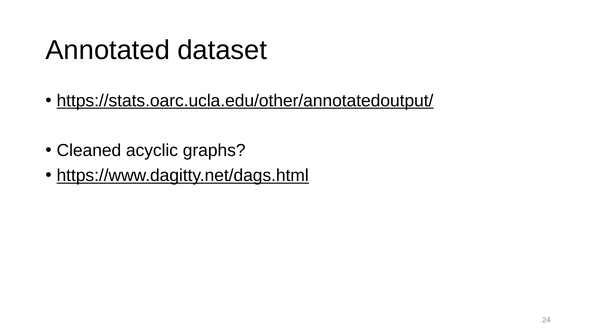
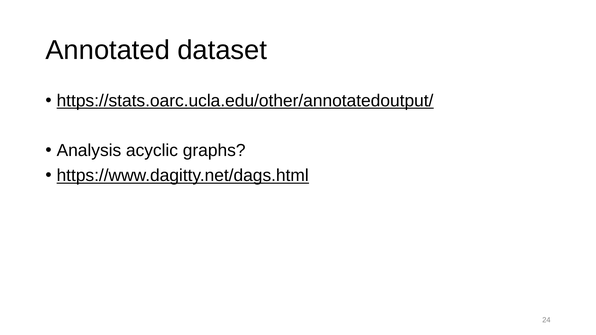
Cleaned: Cleaned -> Analysis
